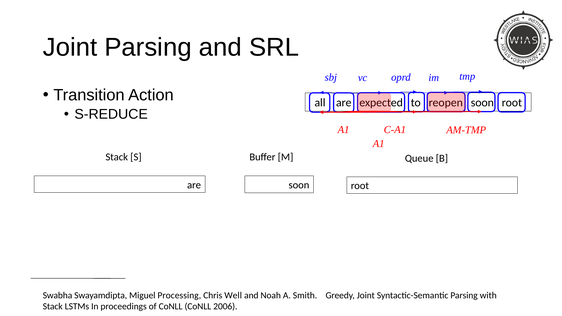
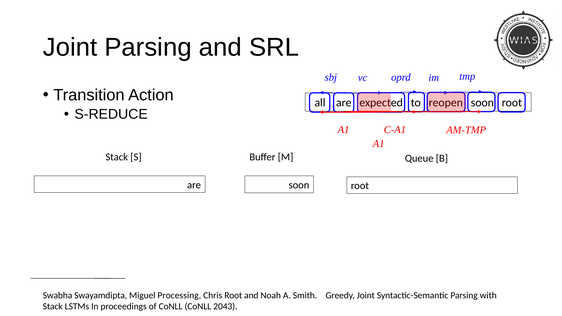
Chris Well: Well -> Root
2006: 2006 -> 2043
